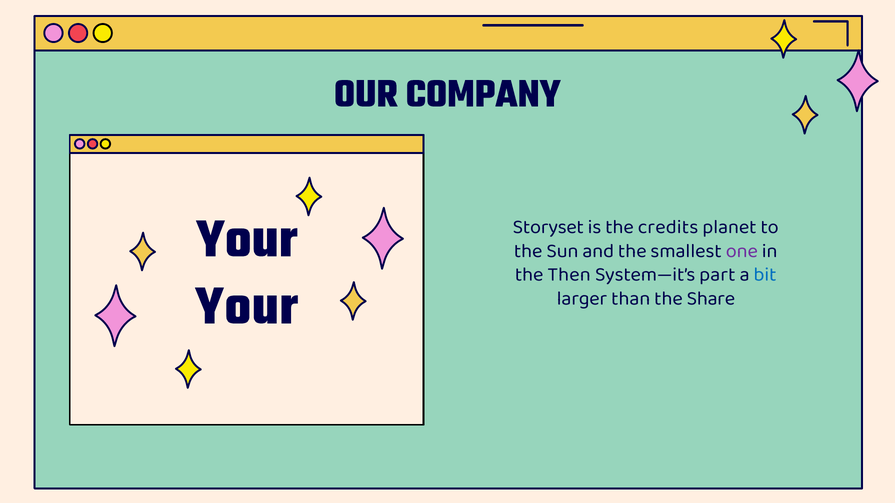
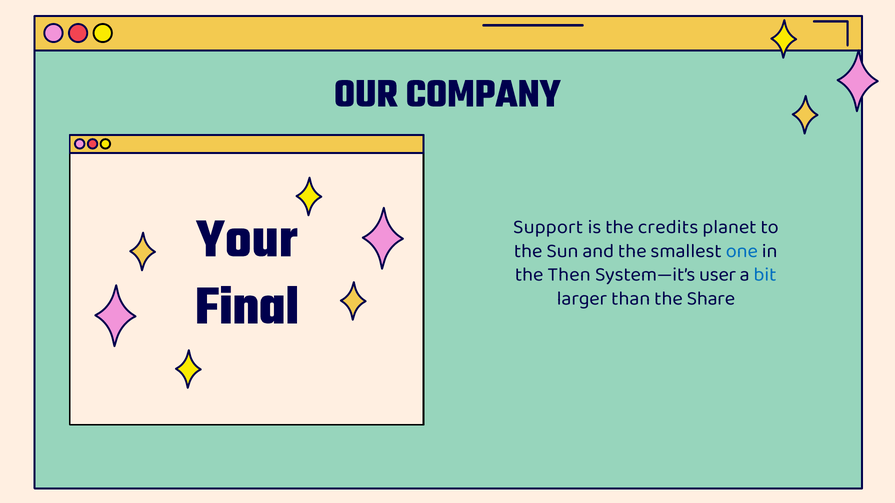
Storyset: Storyset -> Support
one colour: purple -> blue
part: part -> user
Your at (246, 305): Your -> Final
